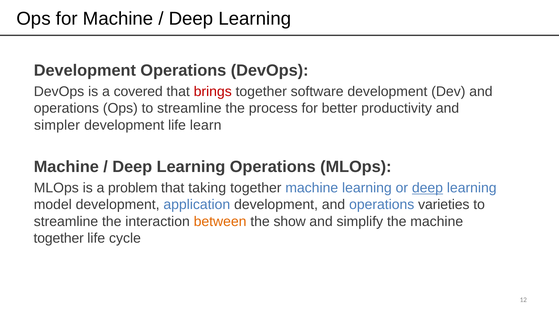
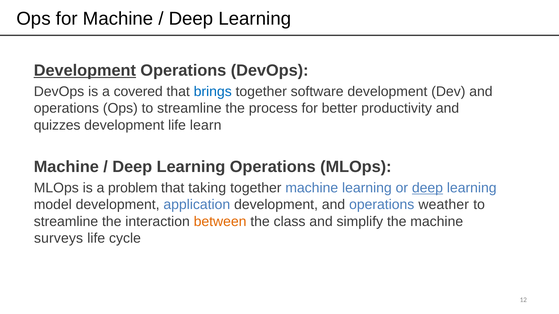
Development at (85, 70) underline: none -> present
brings colour: red -> blue
simpler: simpler -> quizzes
varieties: varieties -> weather
show: show -> class
together at (59, 239): together -> surveys
